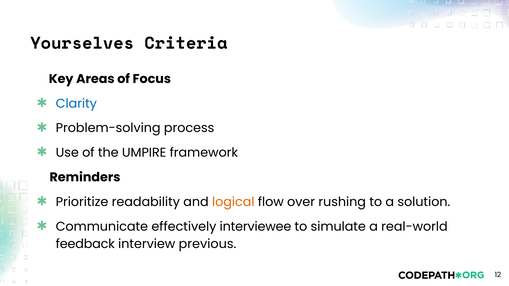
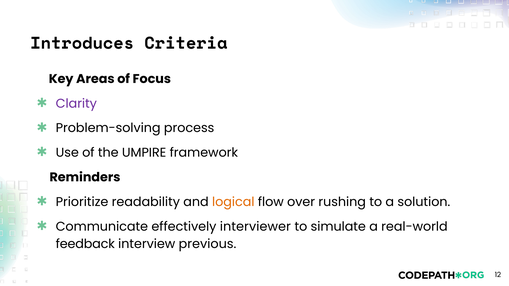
Yourselves: Yourselves -> Introduces
Clarity colour: blue -> purple
interviewee: interviewee -> interviewer
